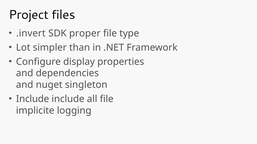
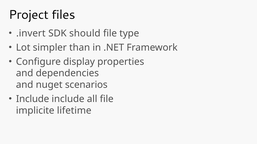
proper: proper -> should
singleton: singleton -> scenarios
logging: logging -> lifetime
